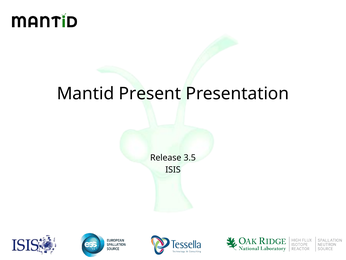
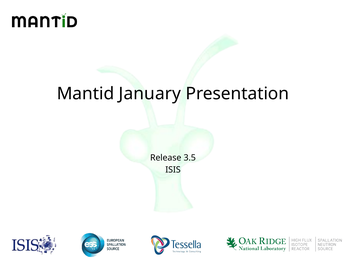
Present: Present -> January
